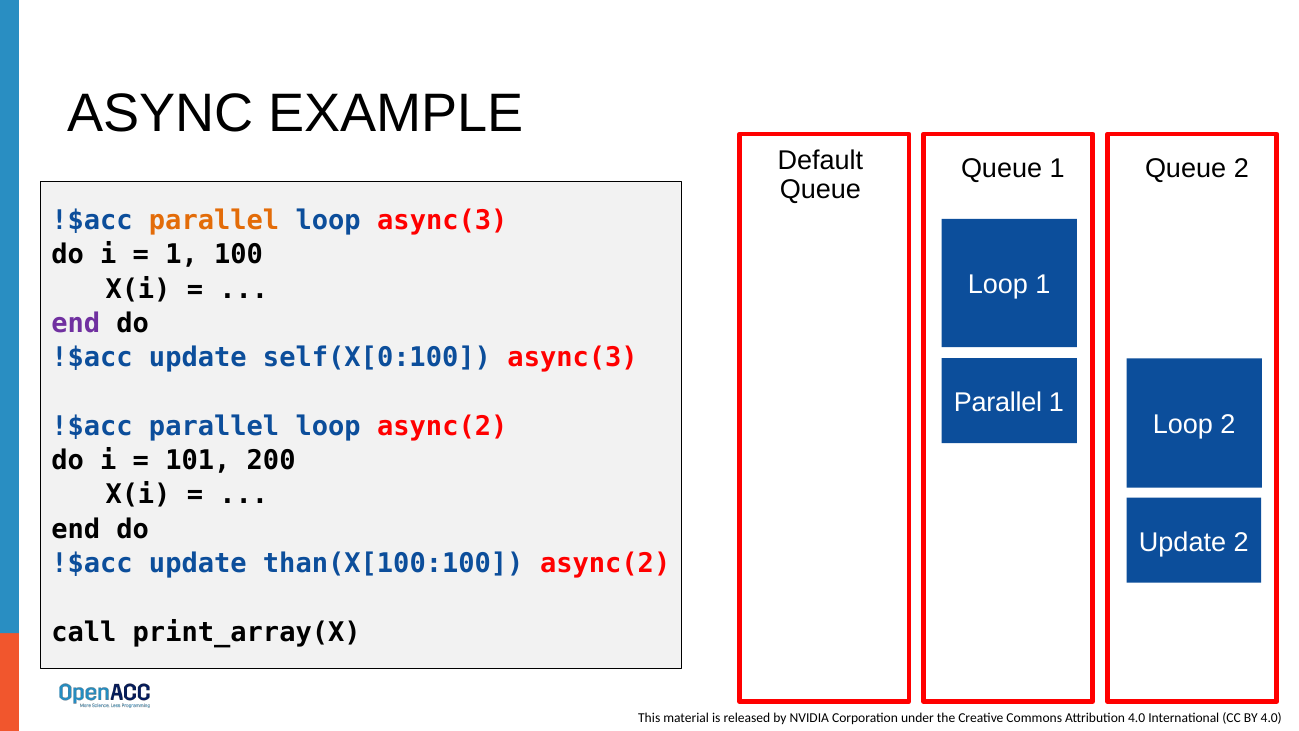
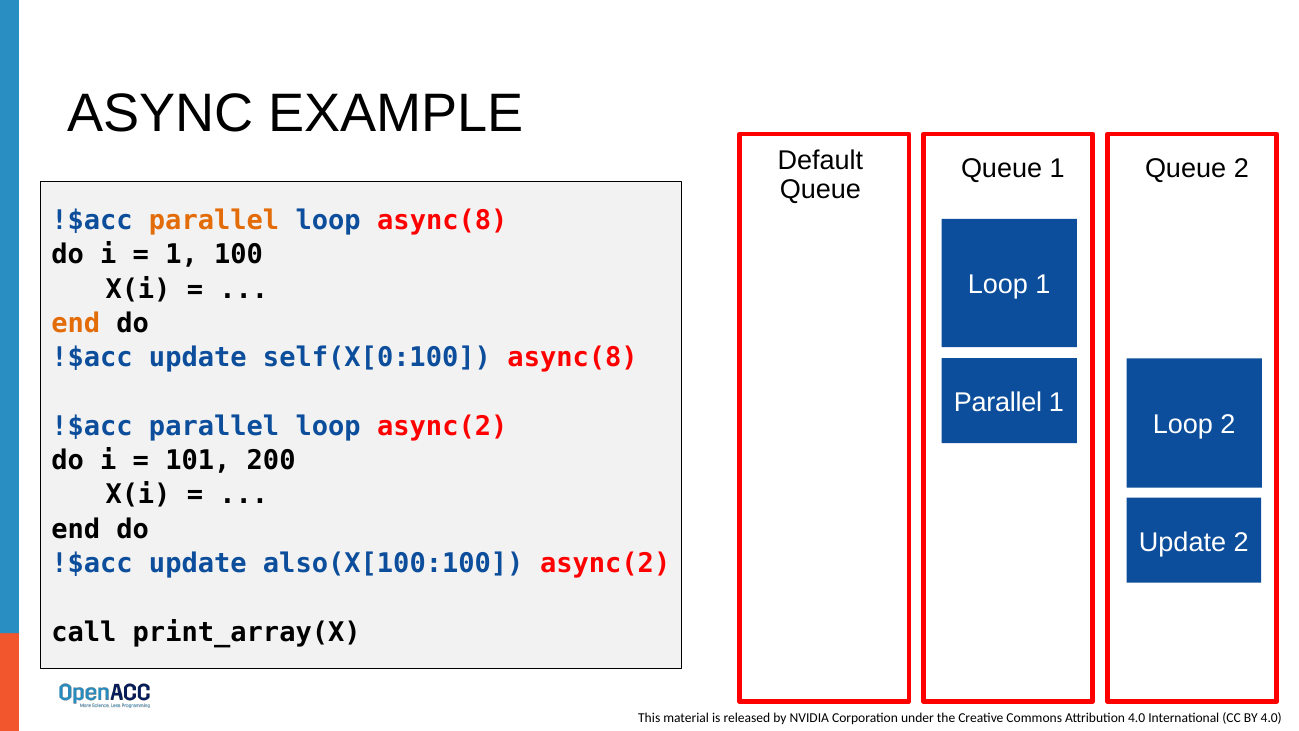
loop async(3: async(3 -> async(8
end at (76, 323) colour: purple -> orange
self(X[0:100 async(3: async(3 -> async(8
than(X[100:100: than(X[100:100 -> also(X[100:100
